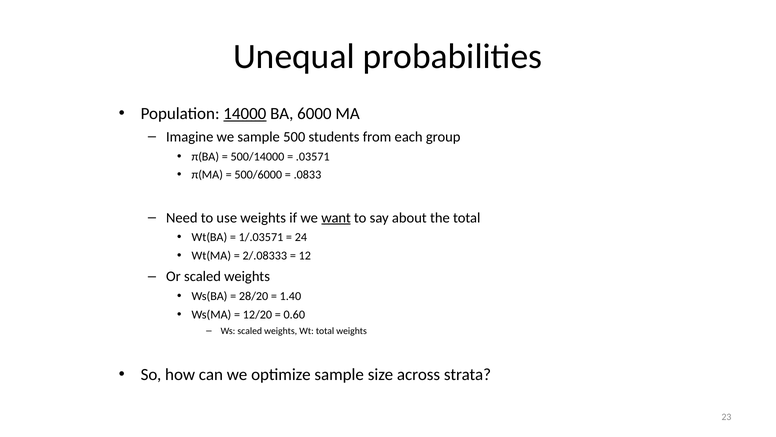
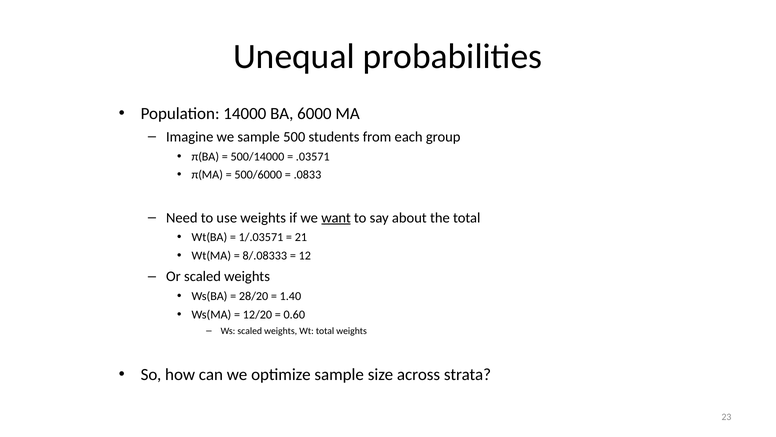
14000 underline: present -> none
24: 24 -> 21
2/.08333: 2/.08333 -> 8/.08333
